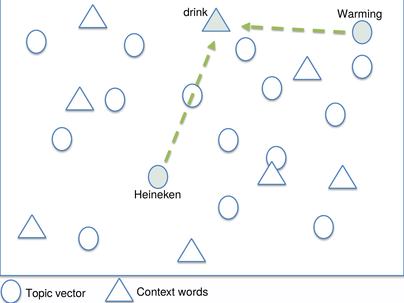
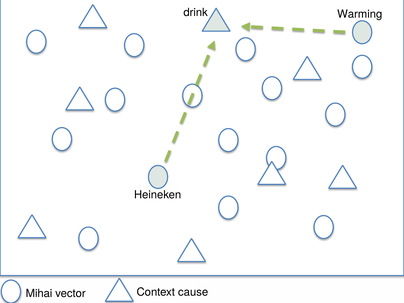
words: words -> cause
Topic: Topic -> Mihai
